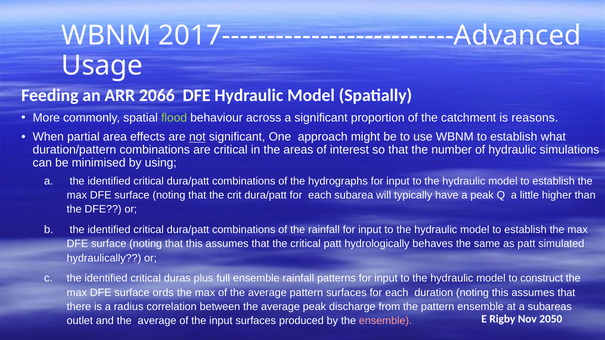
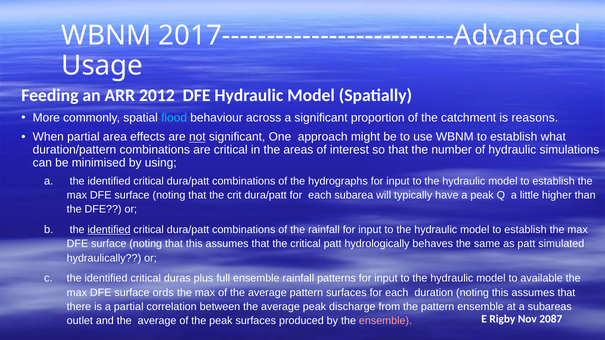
2066: 2066 -> 2012
flood colour: light green -> light blue
identified at (109, 230) underline: none -> present
construct: construct -> available
a radius: radius -> partial
the input: input -> peak
2050: 2050 -> 2087
